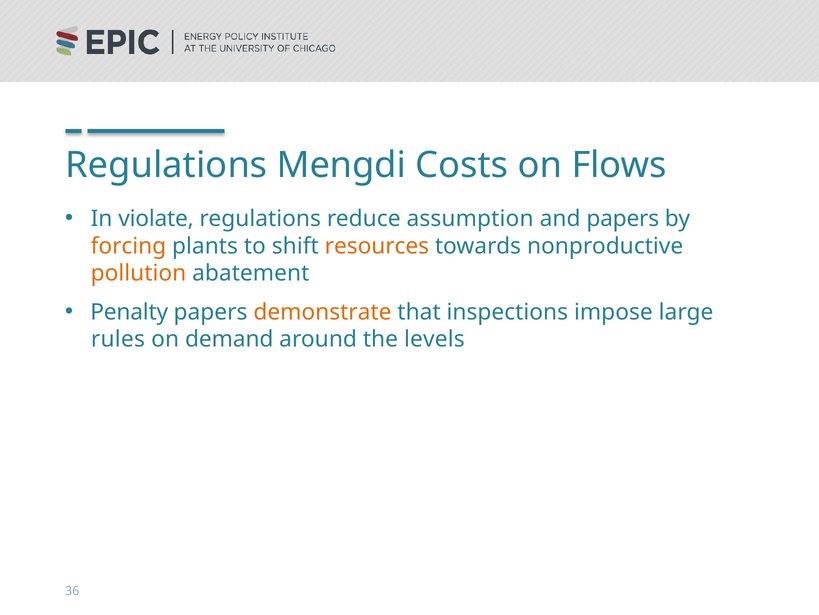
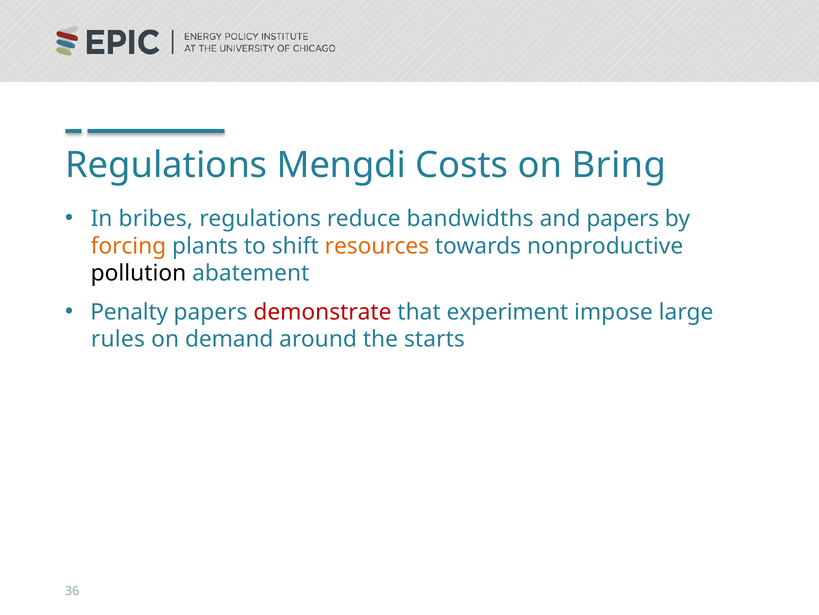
Flows: Flows -> Bring
violate: violate -> bribes
assumption: assumption -> bandwidths
pollution colour: orange -> black
demonstrate colour: orange -> red
inspections: inspections -> experiment
levels: levels -> starts
